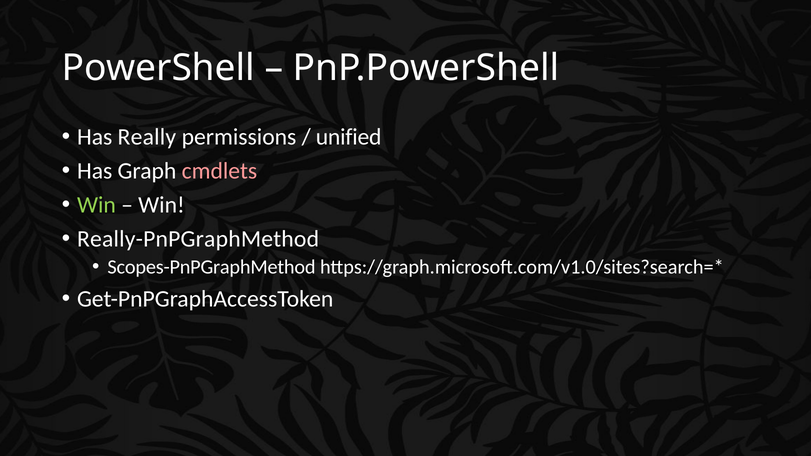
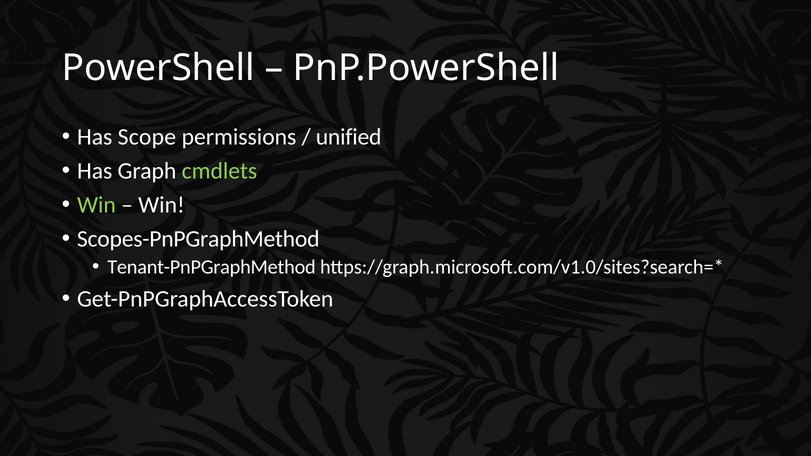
Really: Really -> Scope
cmdlets colour: pink -> light green
Really-PnPGraphMethod: Really-PnPGraphMethod -> Scopes-PnPGraphMethod
Scopes-PnPGraphMethod: Scopes-PnPGraphMethod -> Tenant-PnPGraphMethod
